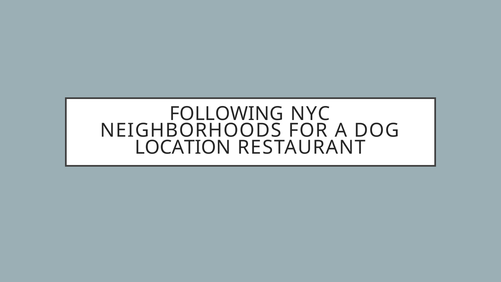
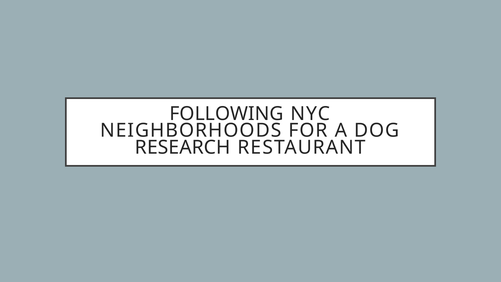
LOCATION: LOCATION -> RESEARCH
